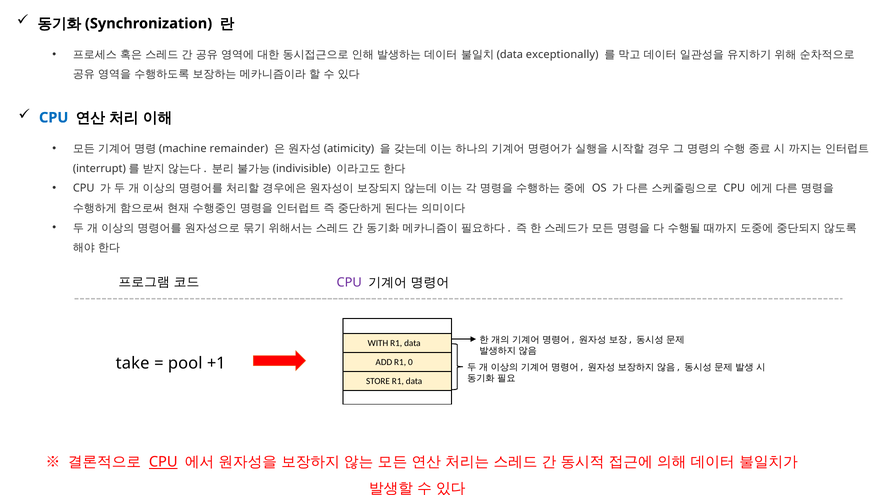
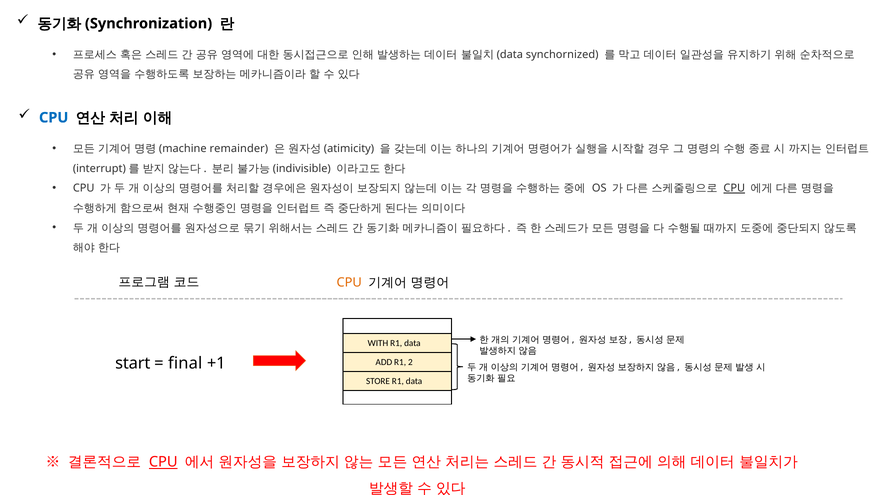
exceptionally: exceptionally -> synchornized
CPU at (734, 188) underline: none -> present
CPU at (349, 283) colour: purple -> orange
take: take -> start
pool: pool -> final
0: 0 -> 2
